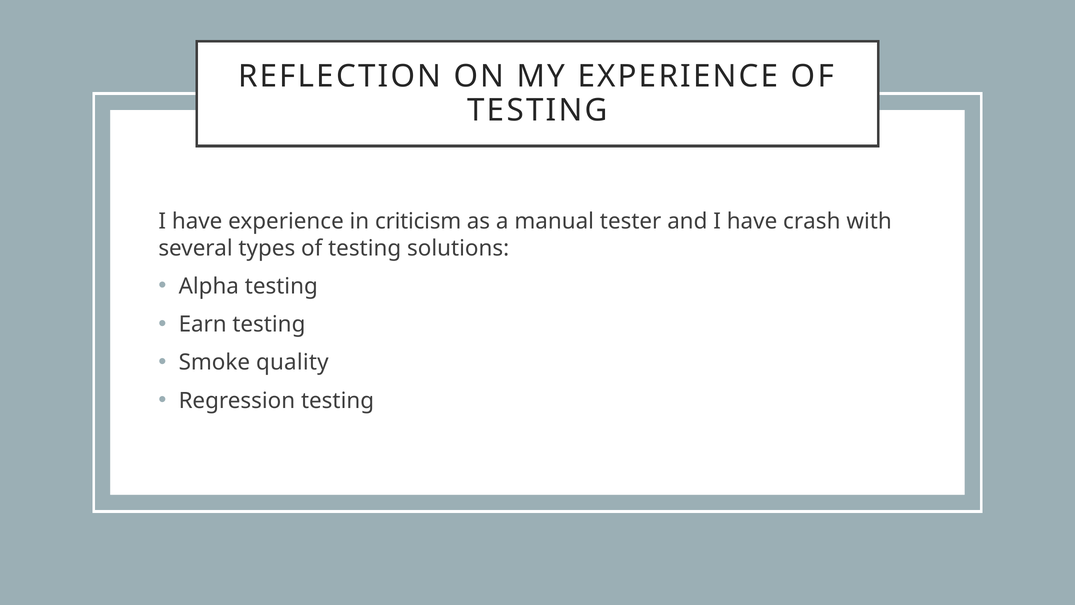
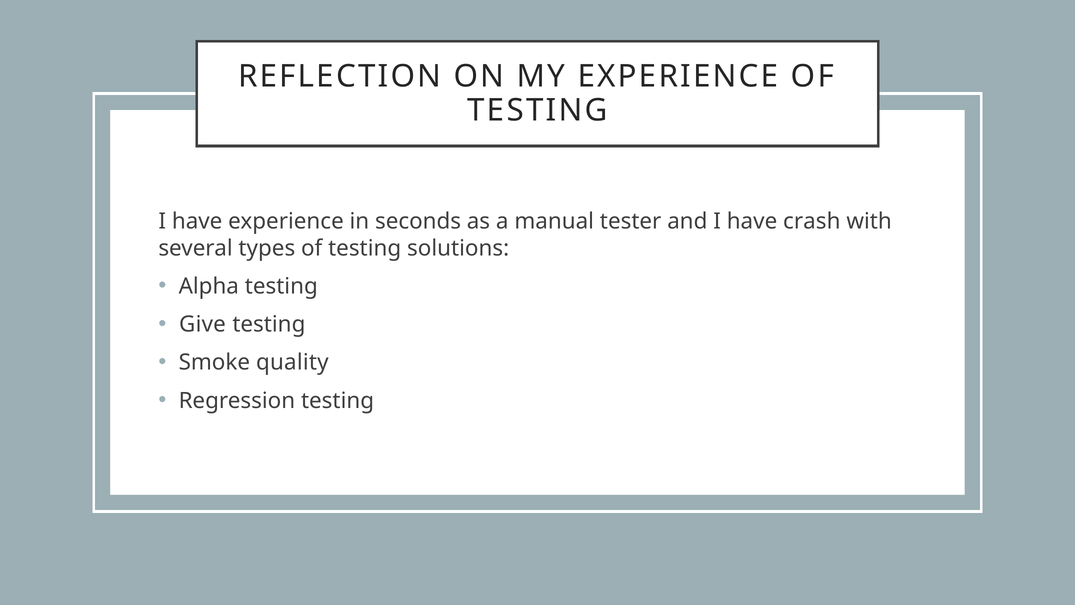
criticism: criticism -> seconds
Earn: Earn -> Give
